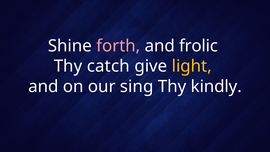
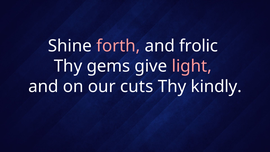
catch: catch -> gems
light colour: yellow -> pink
sing: sing -> cuts
